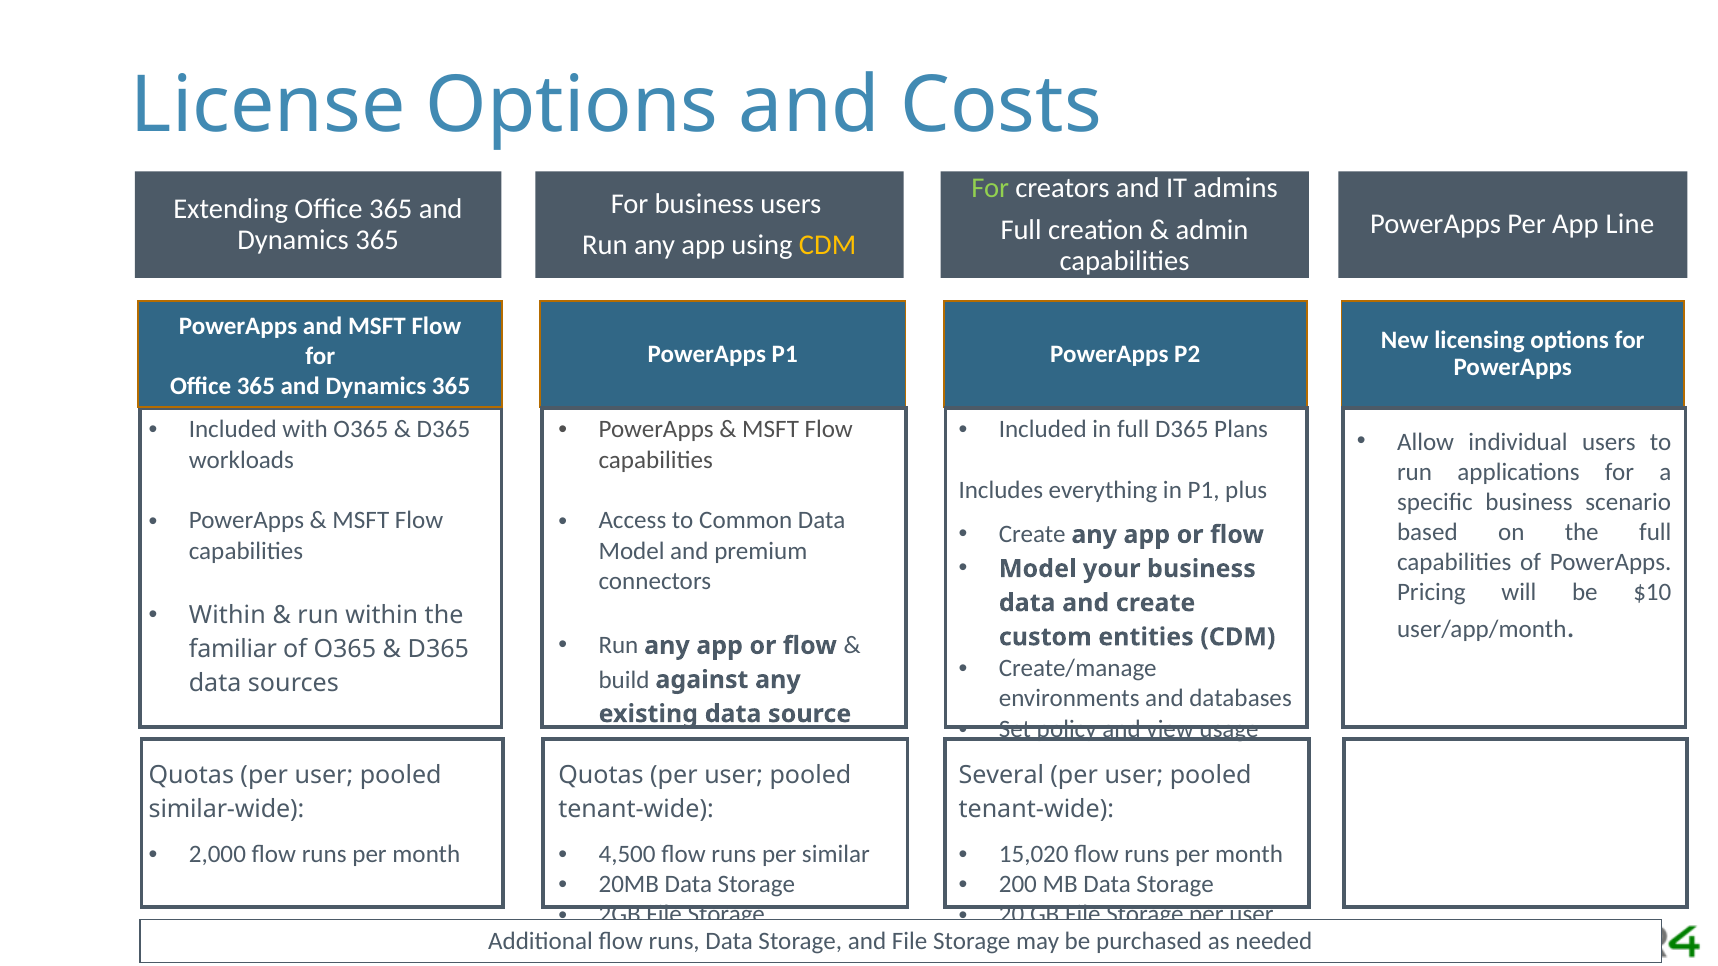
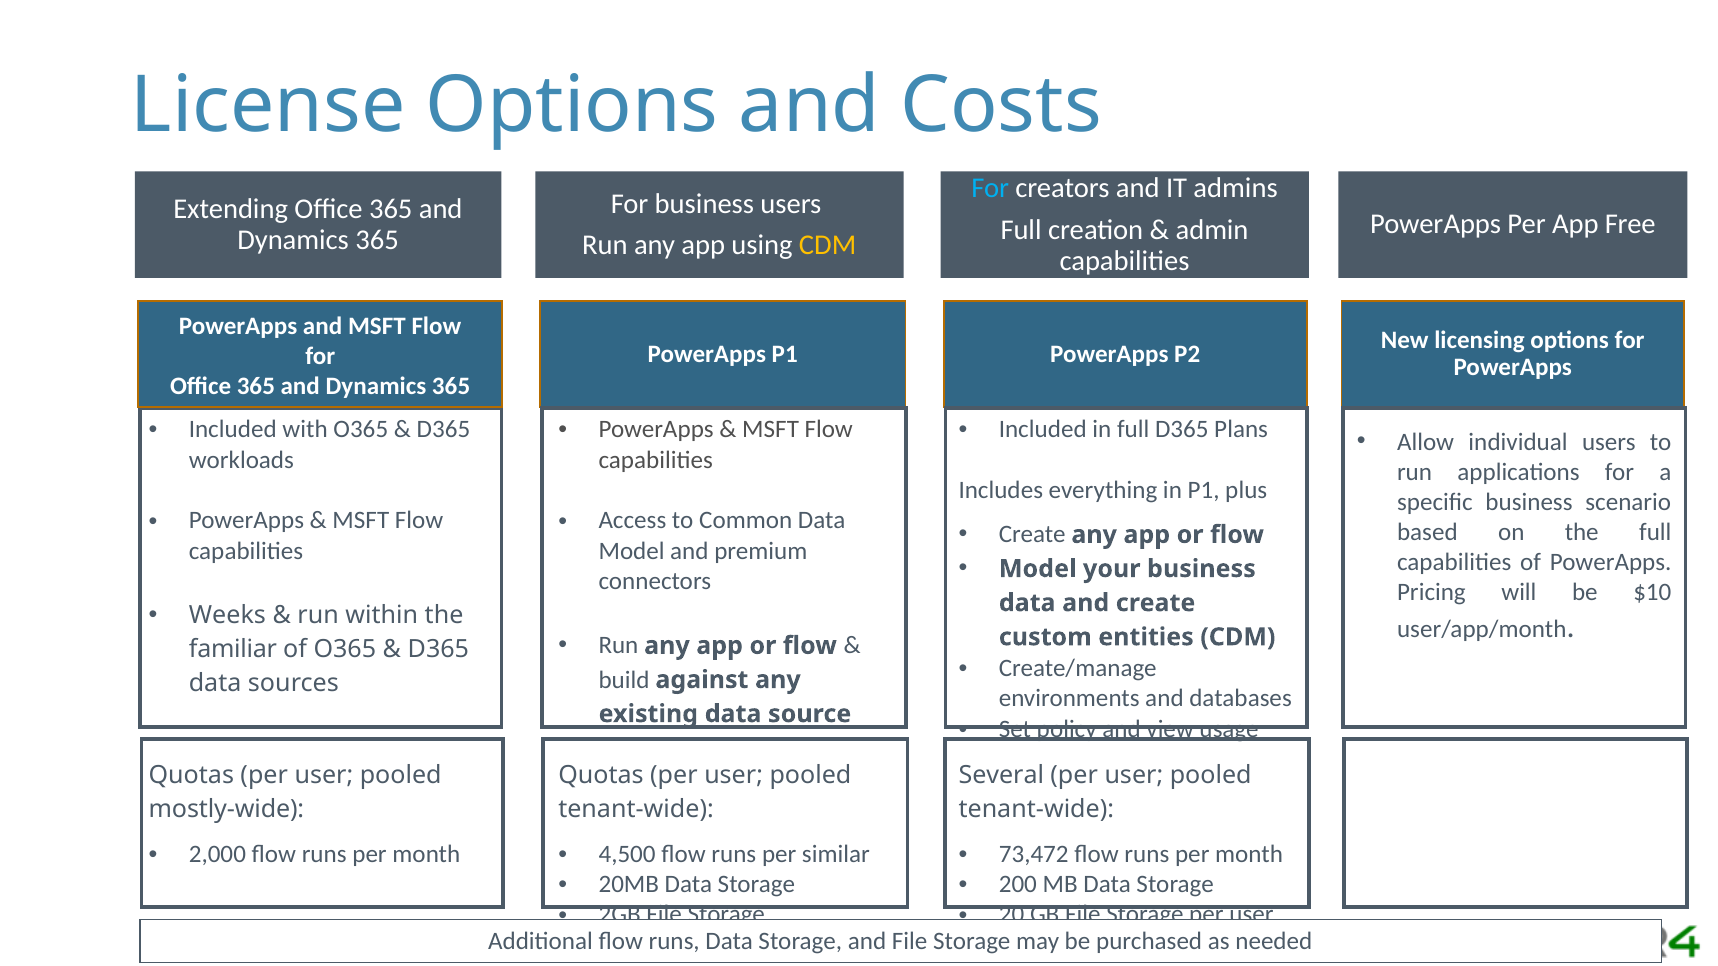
For at (990, 188) colour: light green -> light blue
Line: Line -> Free
Within at (227, 615): Within -> Weeks
similar-wide: similar-wide -> mostly-wide
15,020: 15,020 -> 73,472
